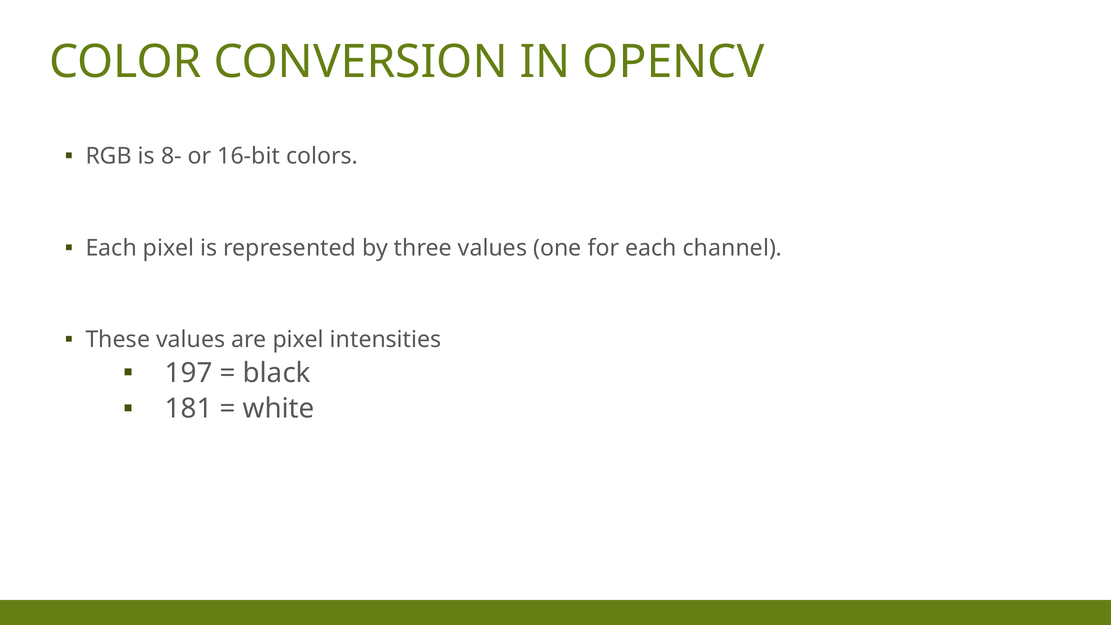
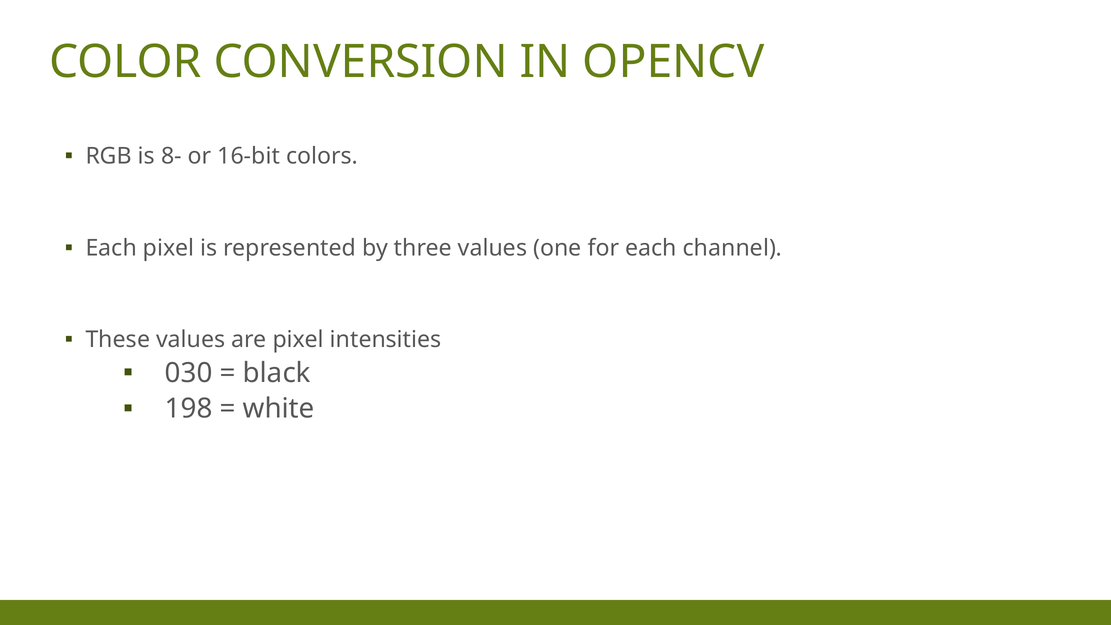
197: 197 -> 030
181: 181 -> 198
